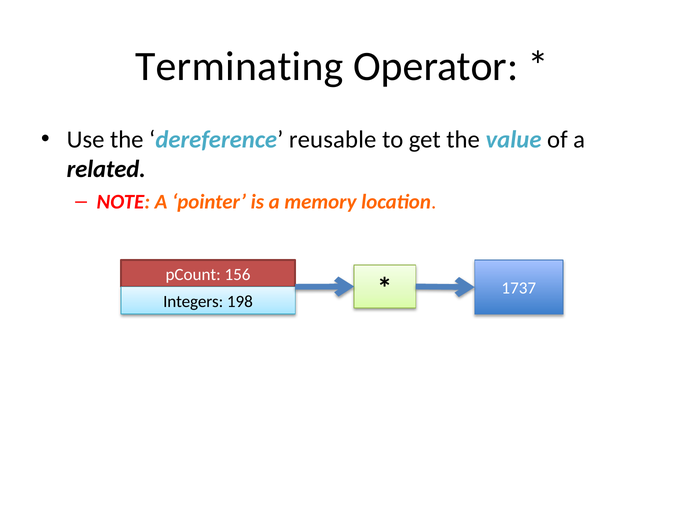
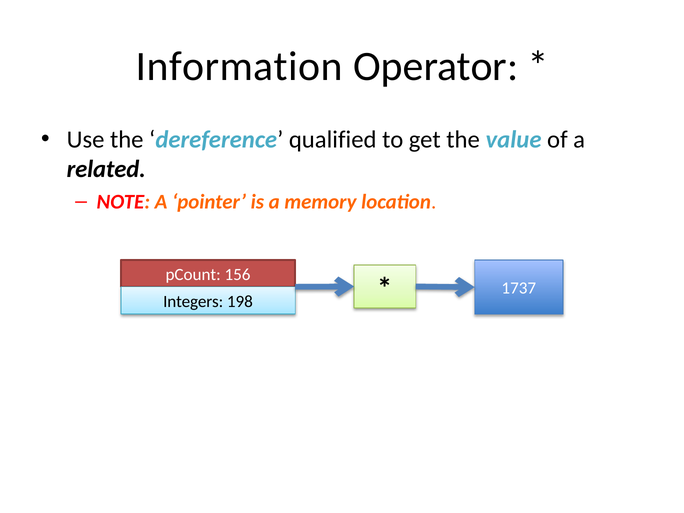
Terminating: Terminating -> Information
reusable: reusable -> qualified
